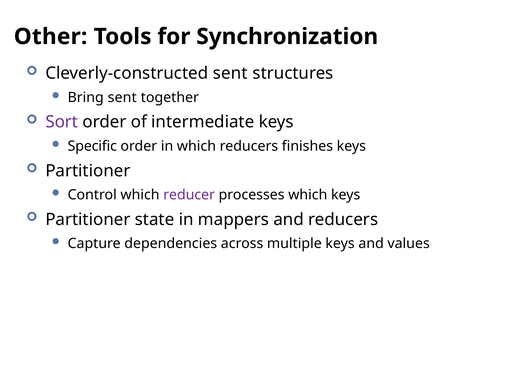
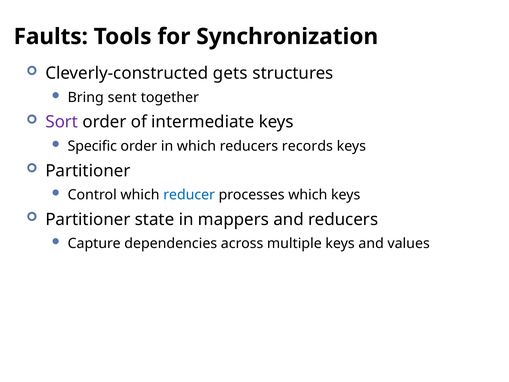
Other: Other -> Faults
Cleverly-constructed sent: sent -> gets
finishes: finishes -> records
reducer colour: purple -> blue
